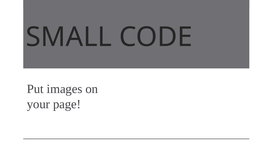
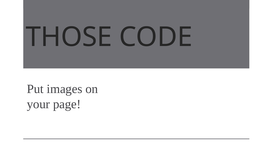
SMALL: SMALL -> THOSE
